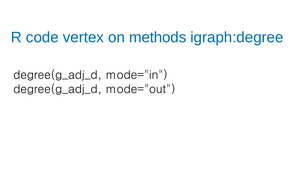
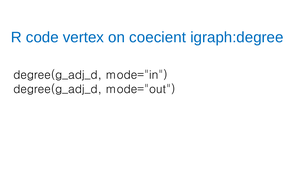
methods: methods -> coecient
